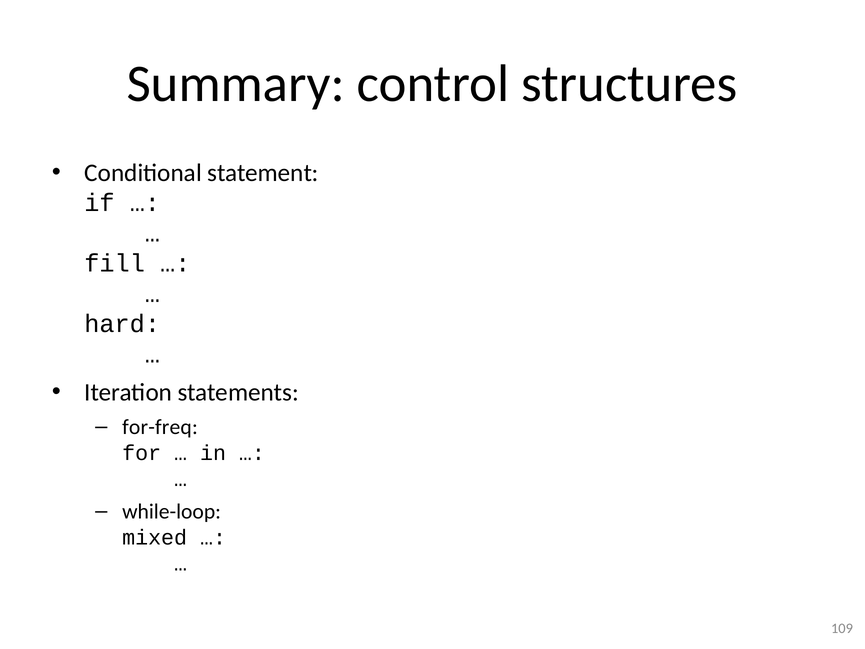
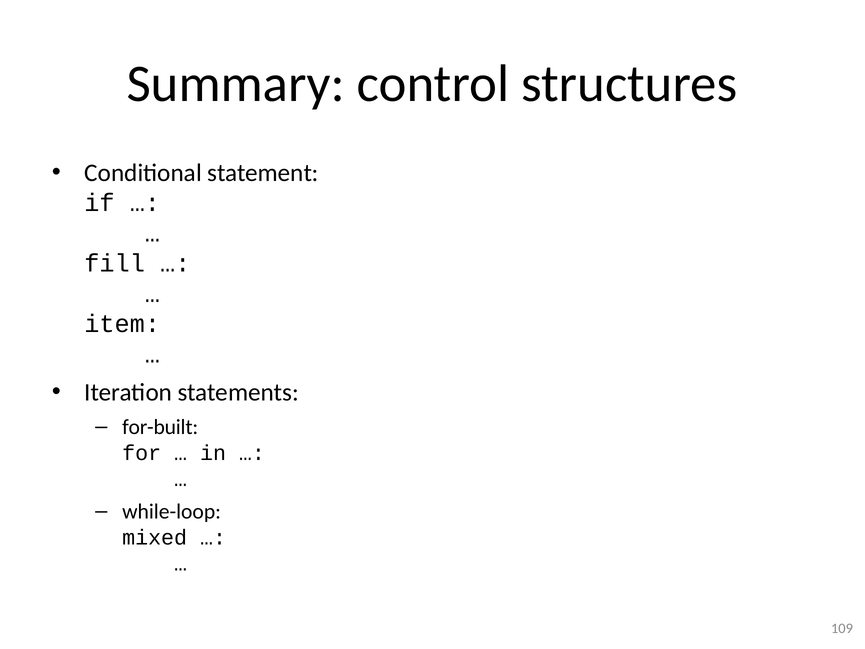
hard: hard -> item
for-freq: for-freq -> for-built
